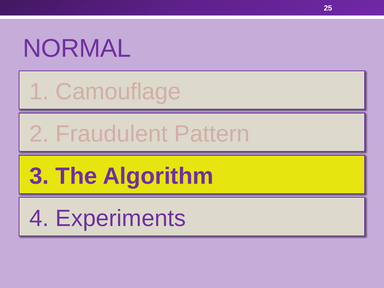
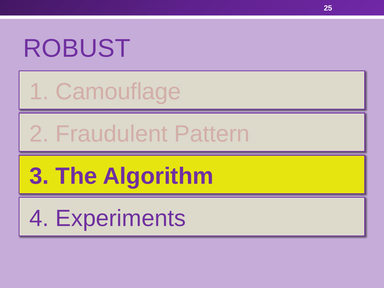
NORMAL: NORMAL -> ROBUST
